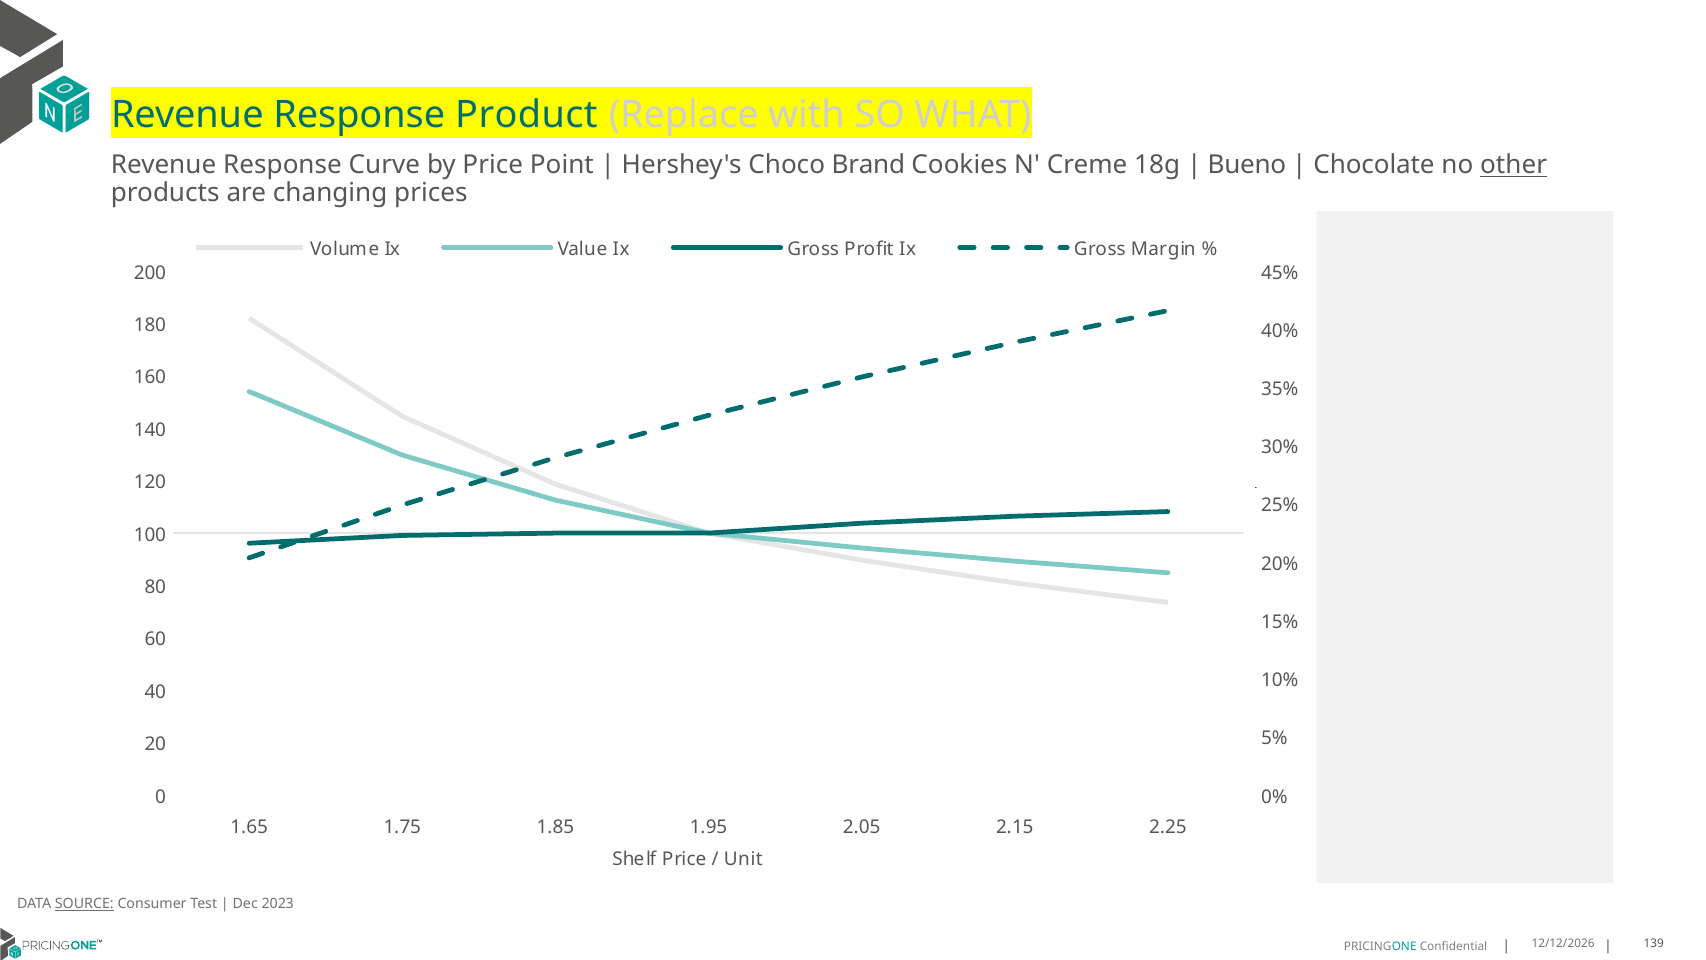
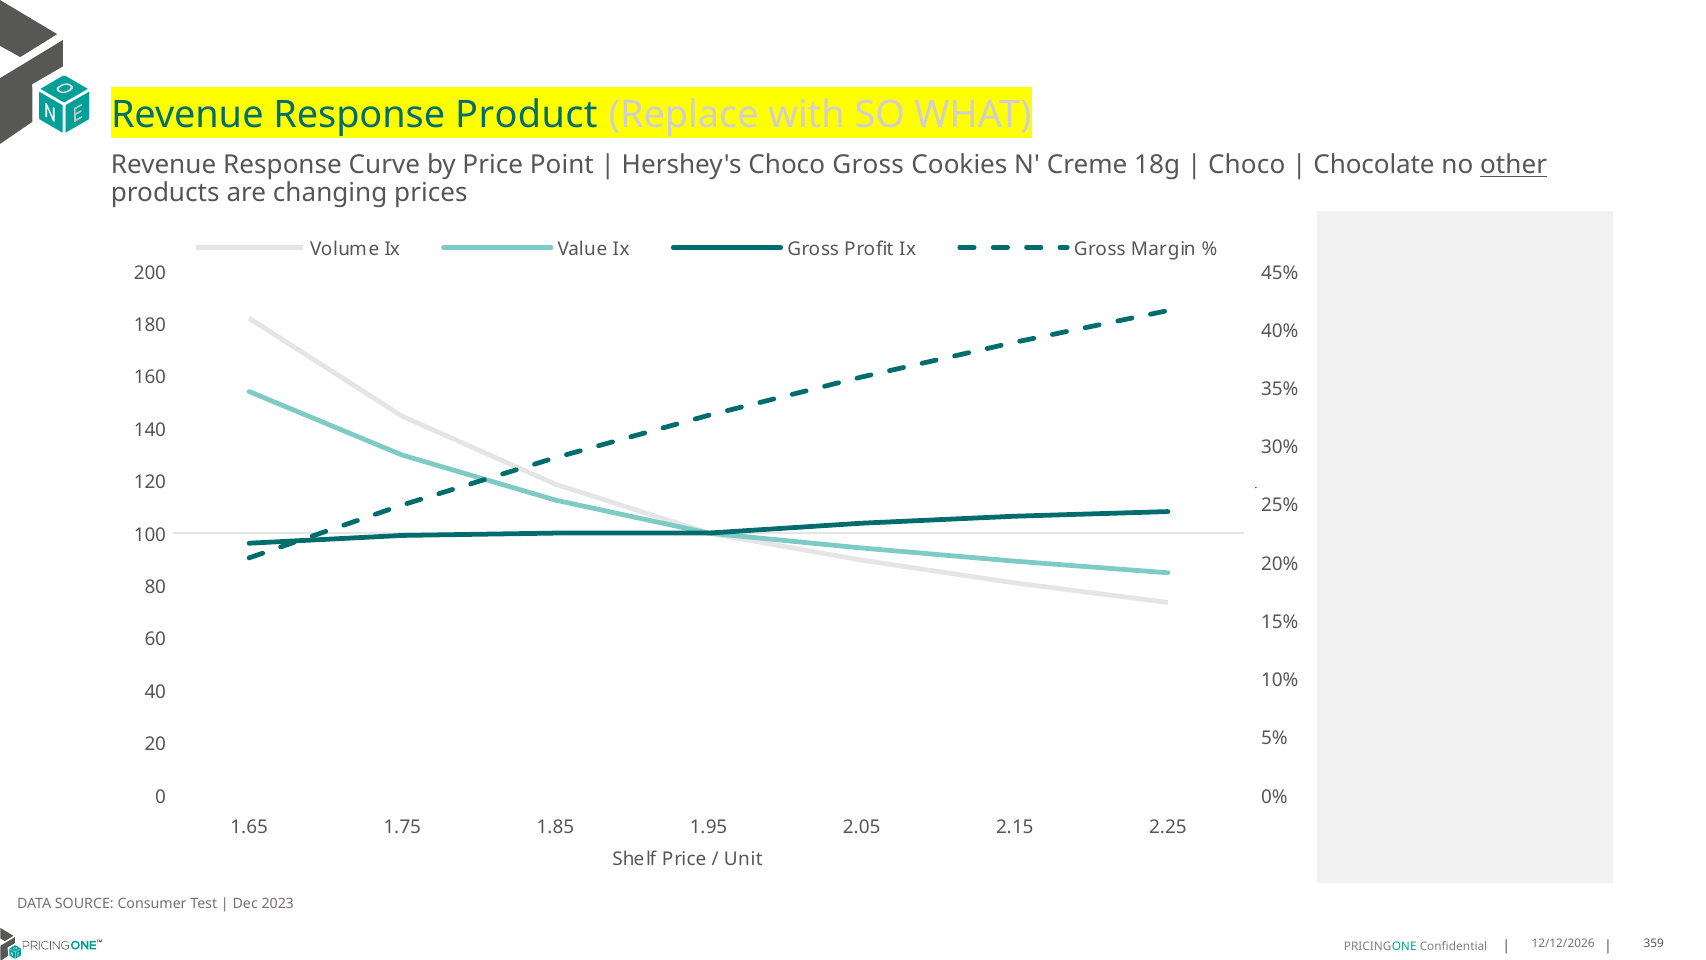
Choco Brand: Brand -> Gross
Bueno at (1247, 165): Bueno -> Choco
SOURCE underline: present -> none
139: 139 -> 359
